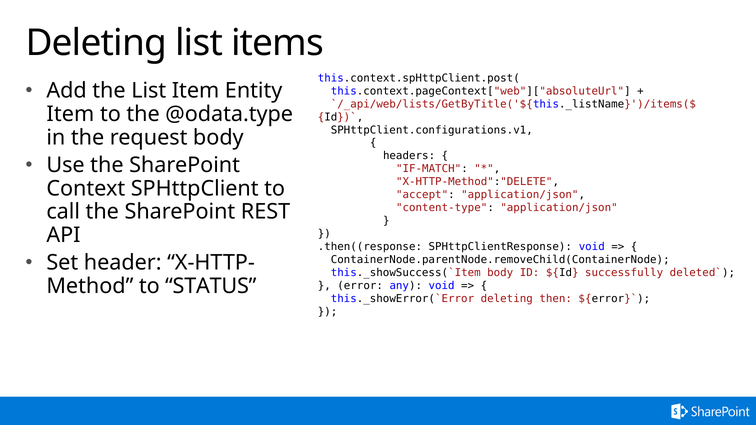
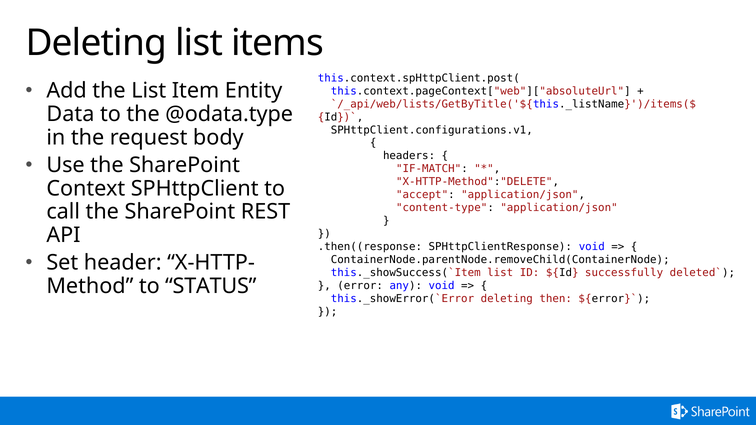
Item at (70, 114): Item -> Data
body at (500, 273): body -> list
